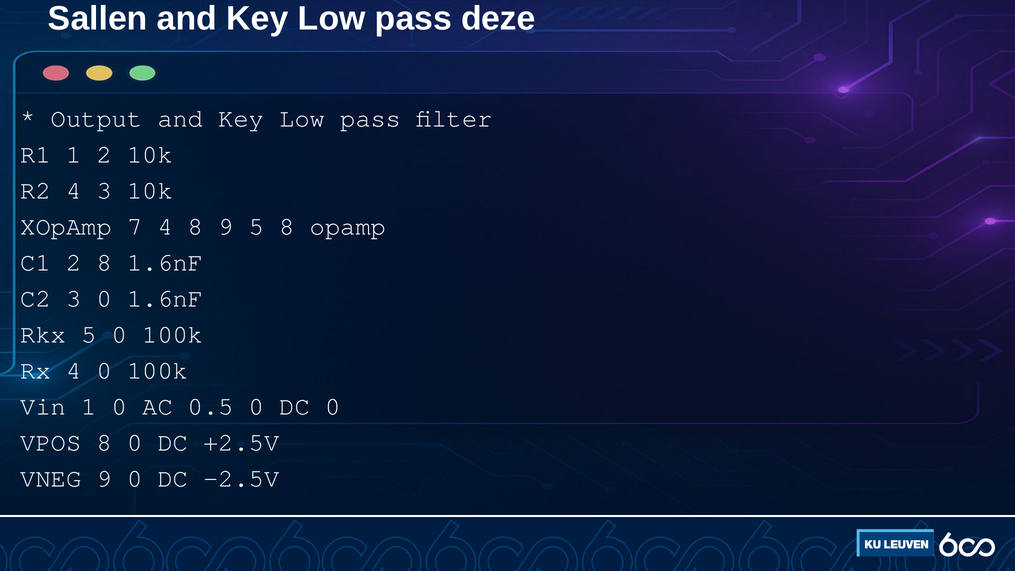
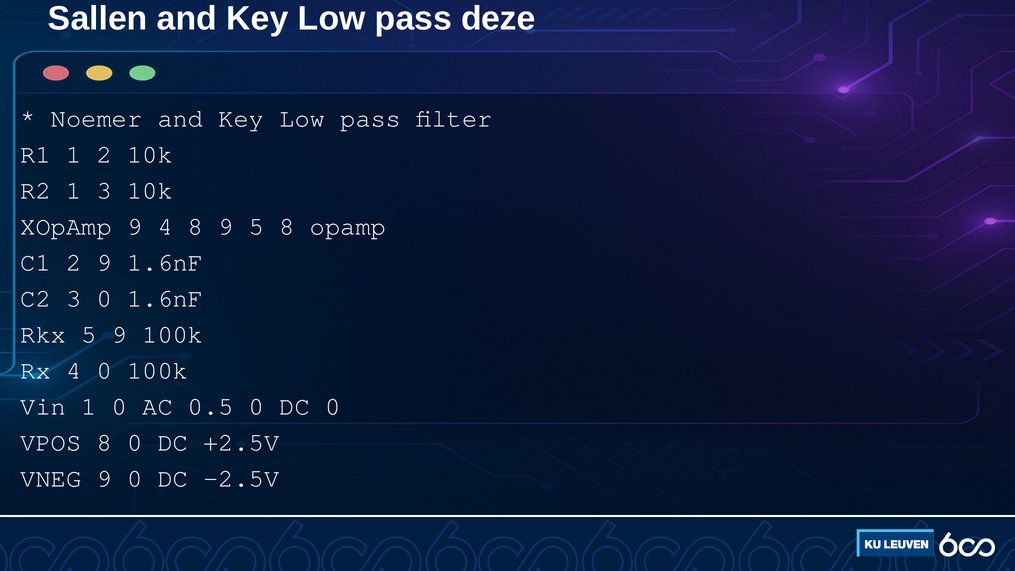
Output: Output -> Noemer
R2 4: 4 -> 1
XOpAmp 7: 7 -> 9
2 8: 8 -> 9
5 0: 0 -> 9
